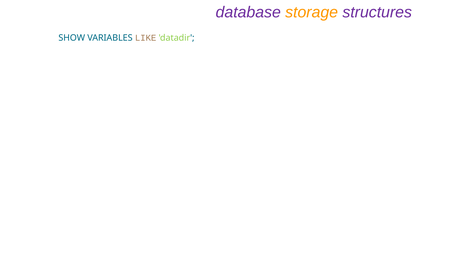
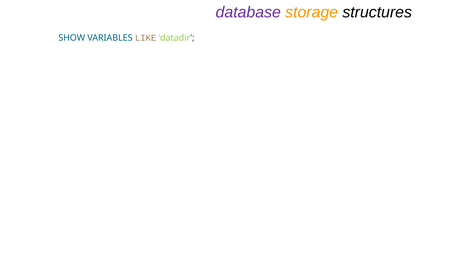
structures colour: purple -> black
